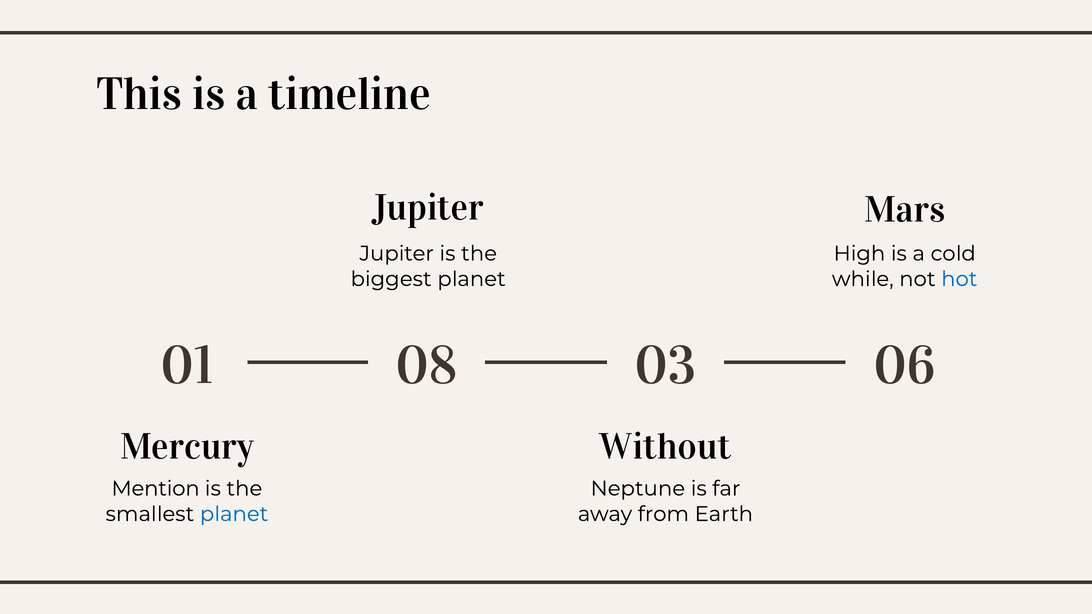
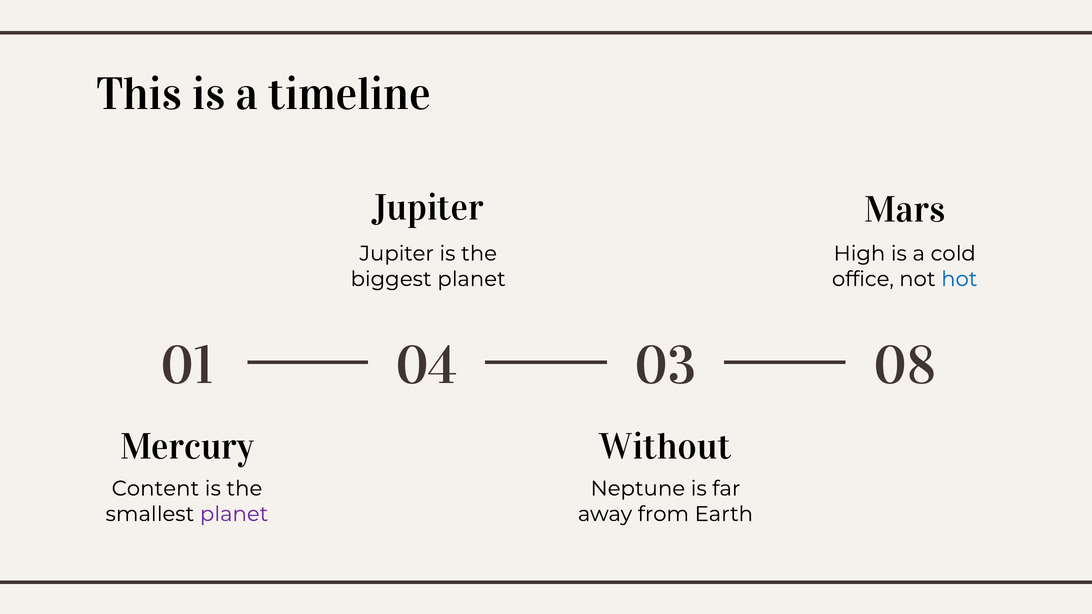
while: while -> office
08: 08 -> 04
06: 06 -> 08
Mention: Mention -> Content
planet at (234, 514) colour: blue -> purple
